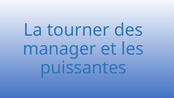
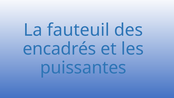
tourner: tourner -> fauteuil
manager: manager -> encadrés
